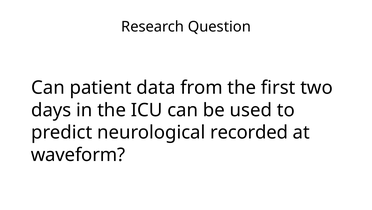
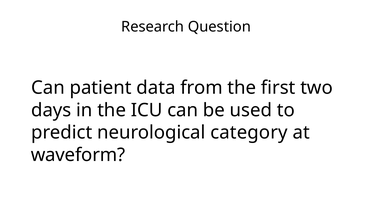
recorded: recorded -> category
